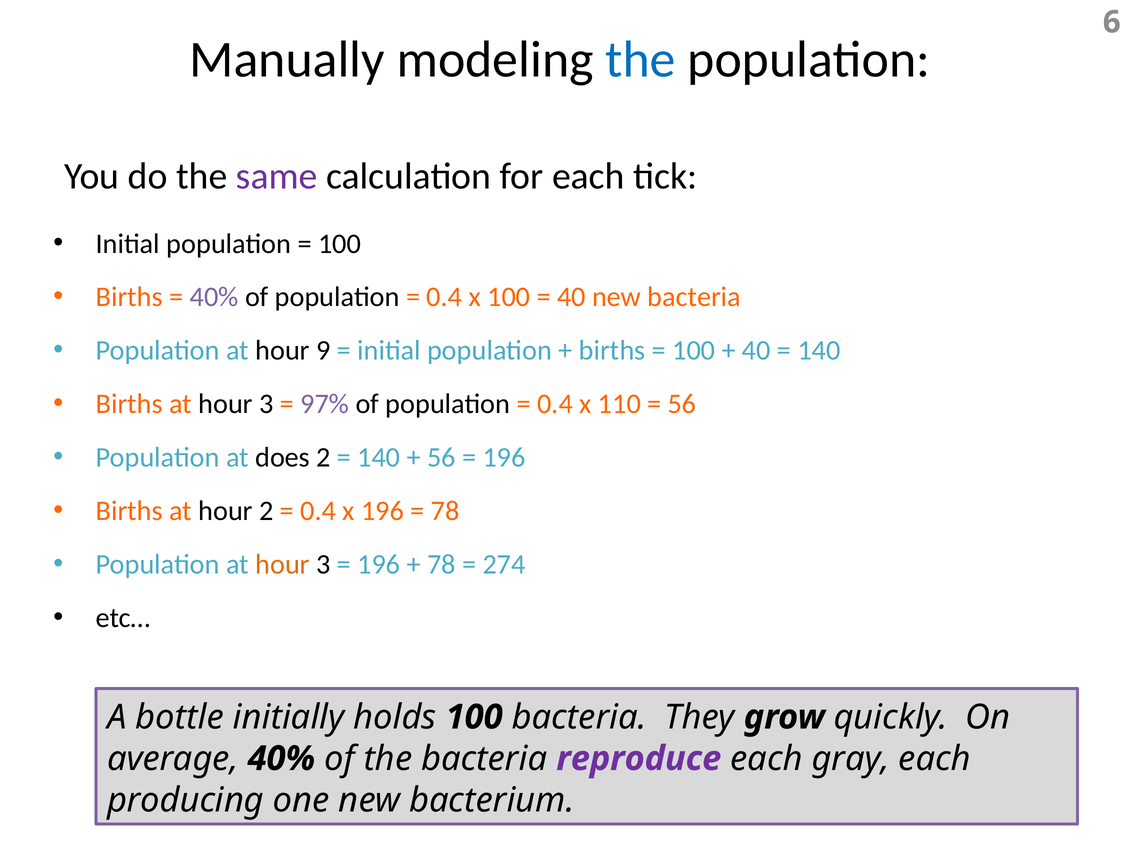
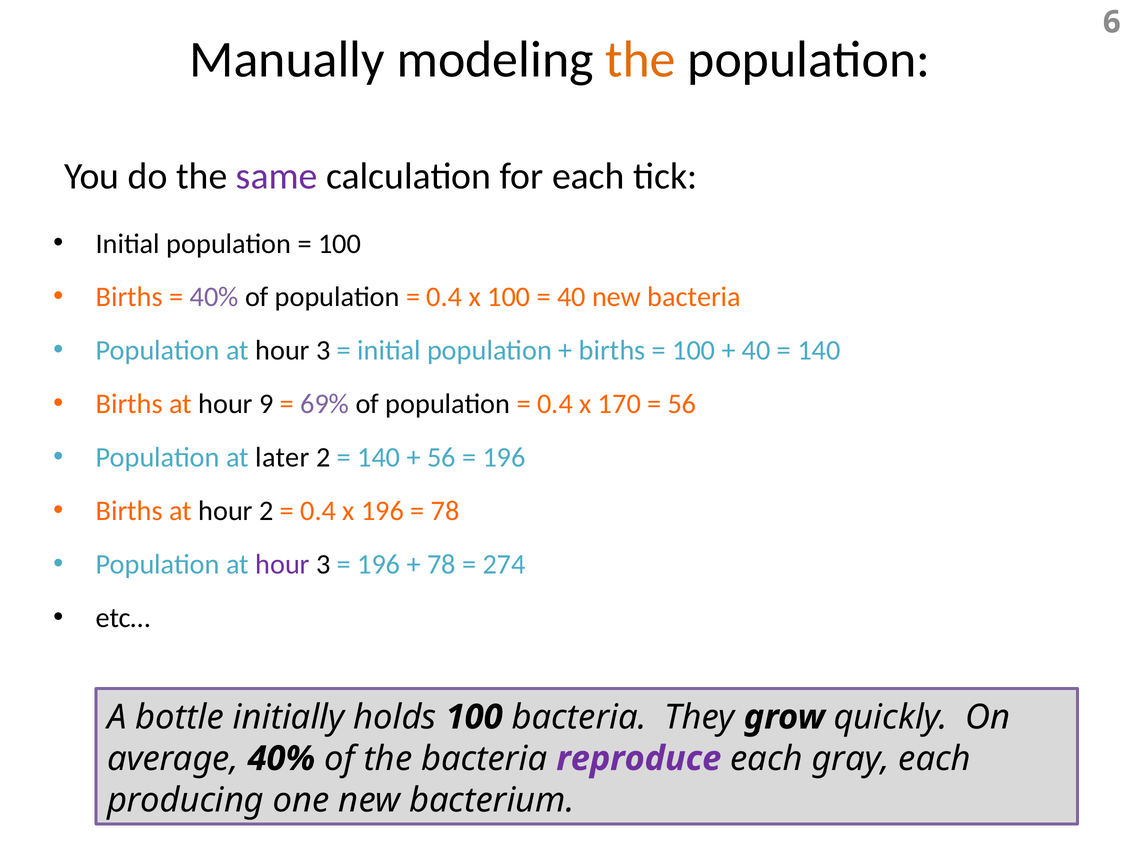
the at (640, 59) colour: blue -> orange
9 at (323, 351): 9 -> 3
Births at hour 3: 3 -> 9
97%: 97% -> 69%
110: 110 -> 170
does: does -> later
hour at (283, 565) colour: orange -> purple
